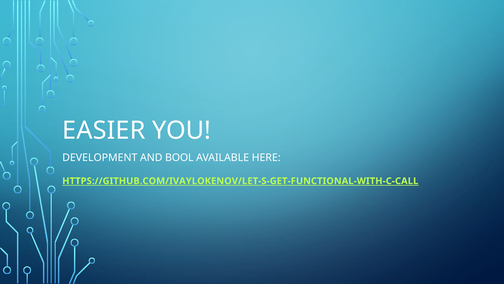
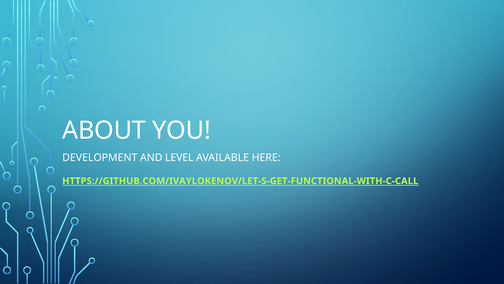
EASIER: EASIER -> ABOUT
BOOL: BOOL -> LEVEL
